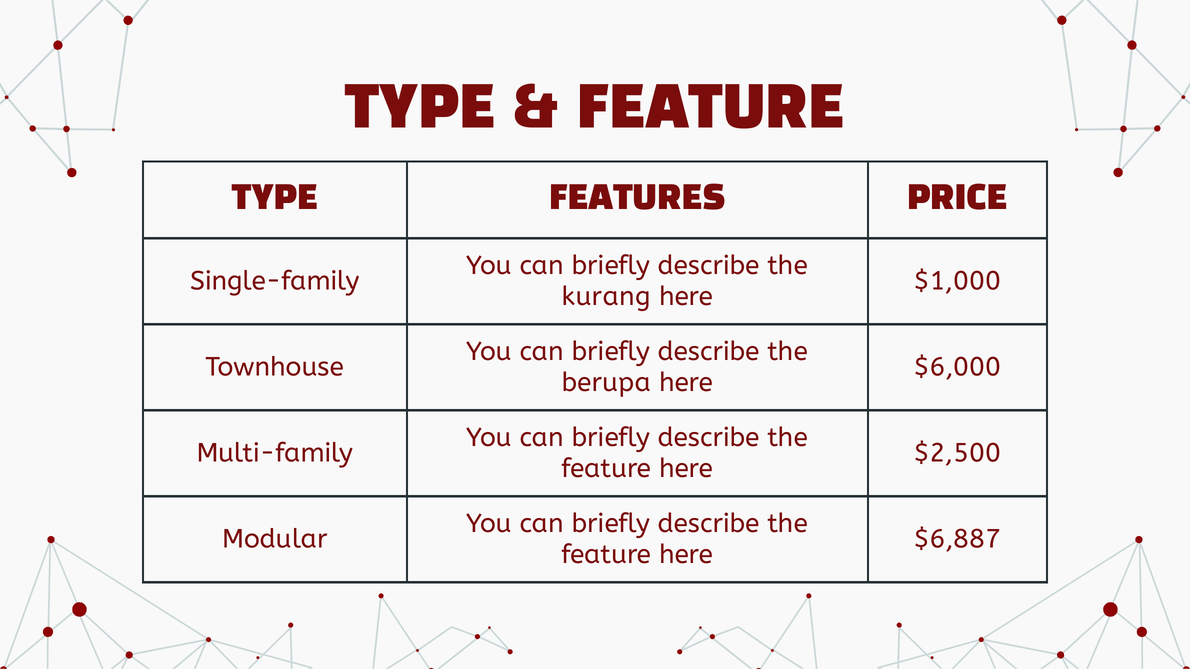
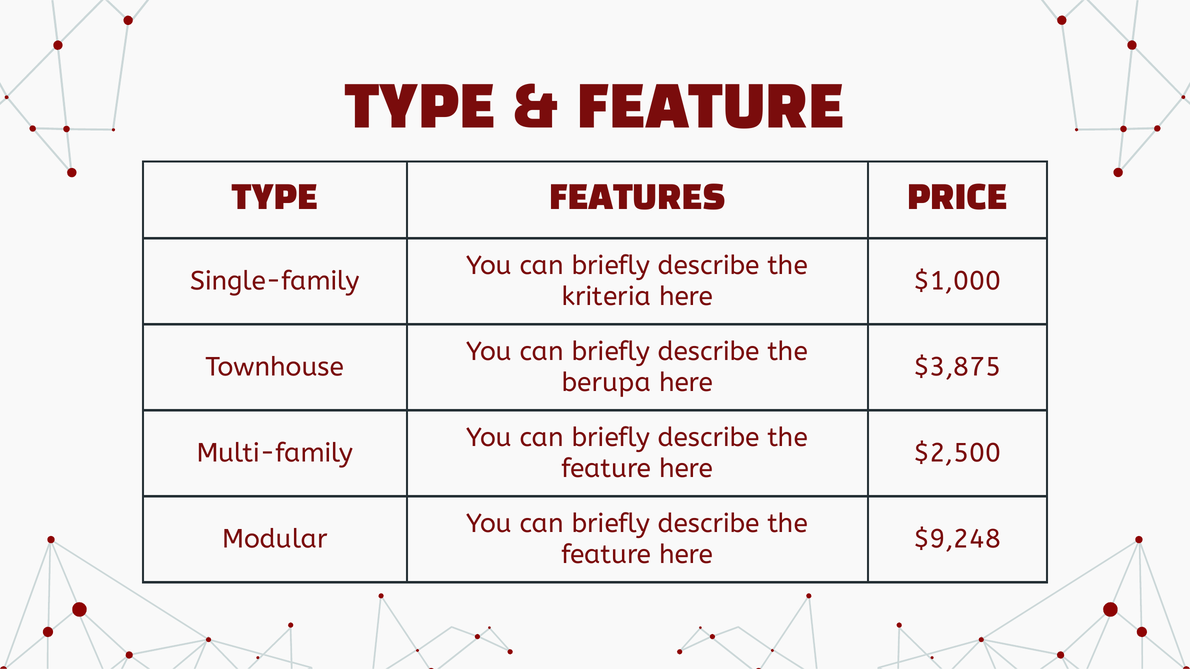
kurang: kurang -> kriteria
$6,000: $6,000 -> $3,875
$6,887: $6,887 -> $9,248
